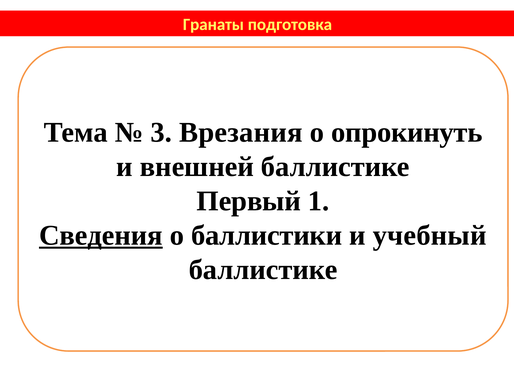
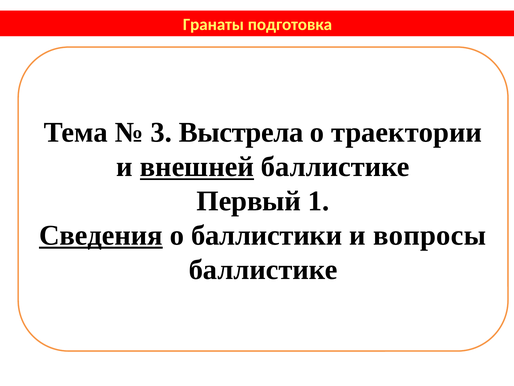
Врезания: Врезания -> Выстрела
опрокинуть: опрокинуть -> траектории
внешней underline: none -> present
учебный: учебный -> вопросы
